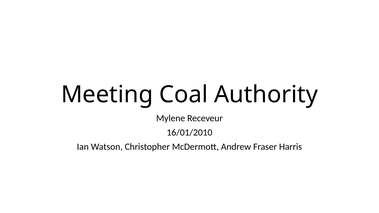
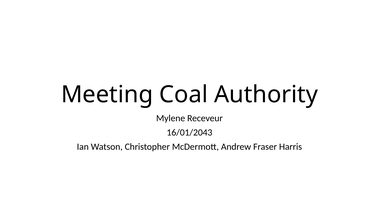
16/01/2010: 16/01/2010 -> 16/01/2043
